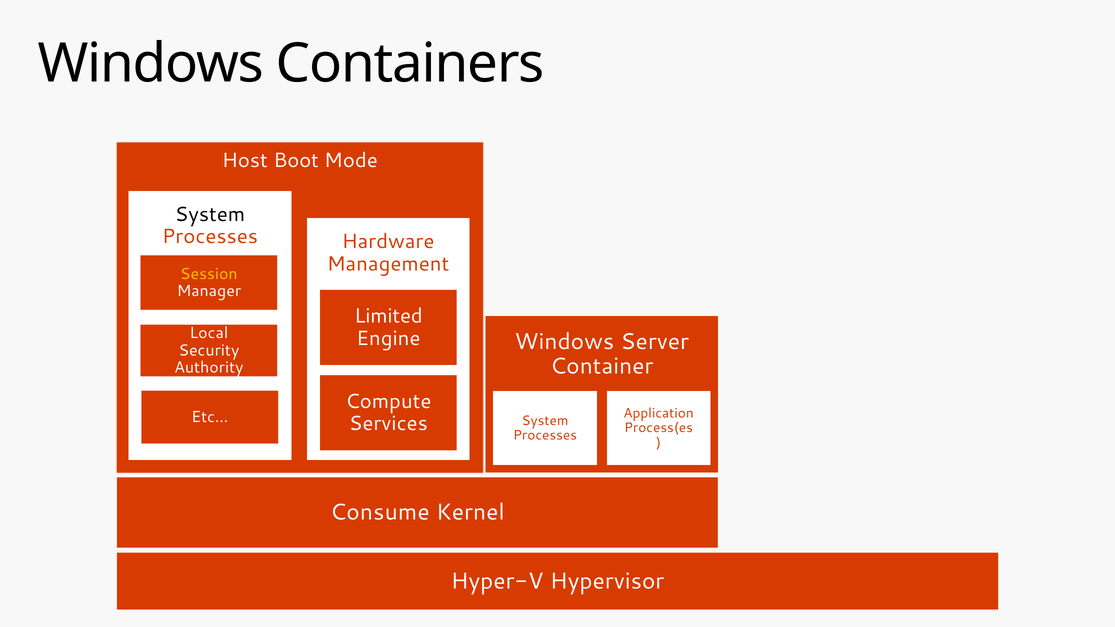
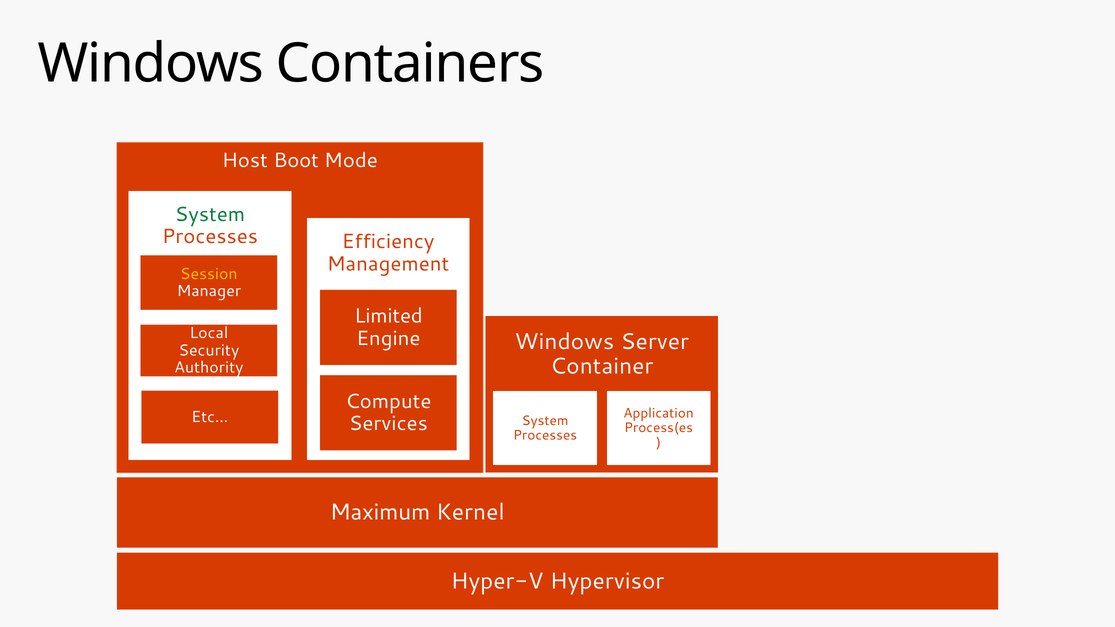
System at (210, 215) colour: black -> green
Hardware: Hardware -> Efficiency
Consume: Consume -> Maximum
